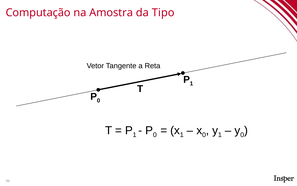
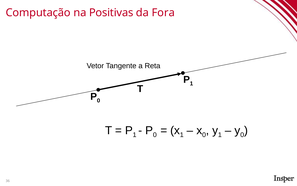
Amostra: Amostra -> Positivas
Tipo: Tipo -> Fora
